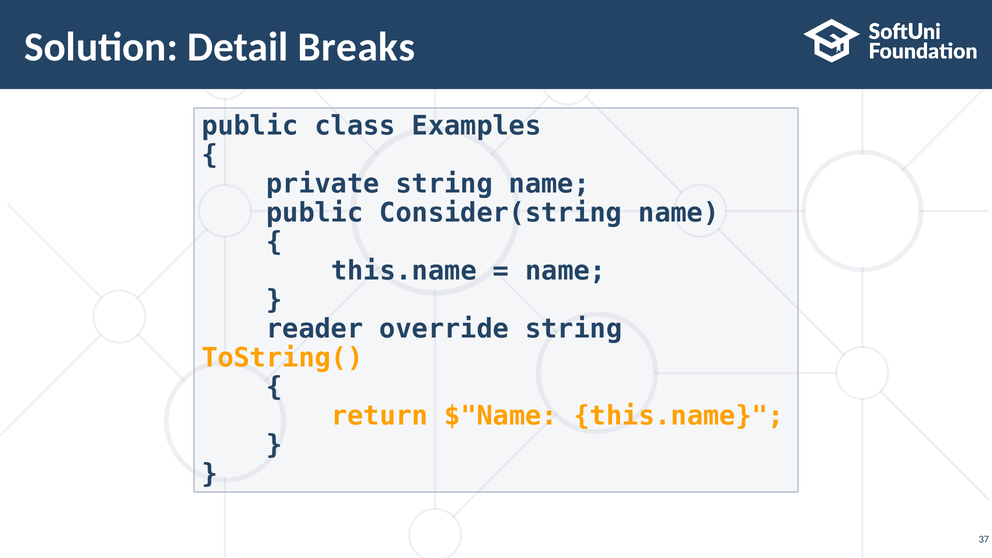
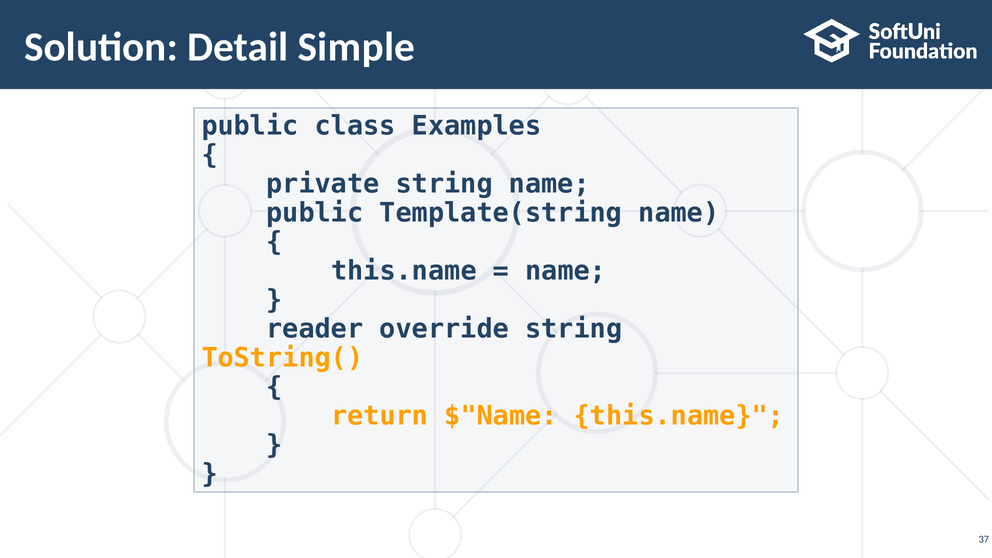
Breaks: Breaks -> Simple
Consider(string: Consider(string -> Template(string
